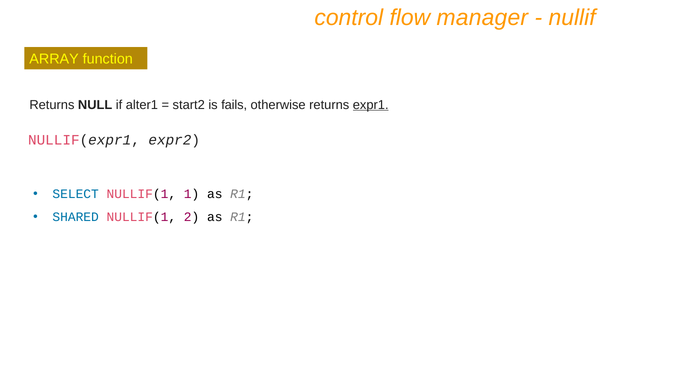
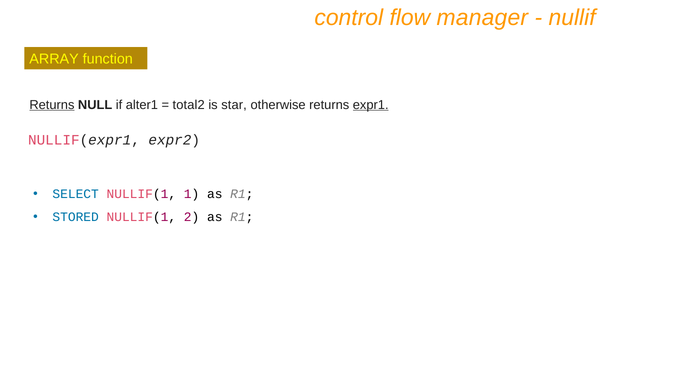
Returns at (52, 105) underline: none -> present
start2: start2 -> total2
fails: fails -> star
SHARED: SHARED -> STORED
